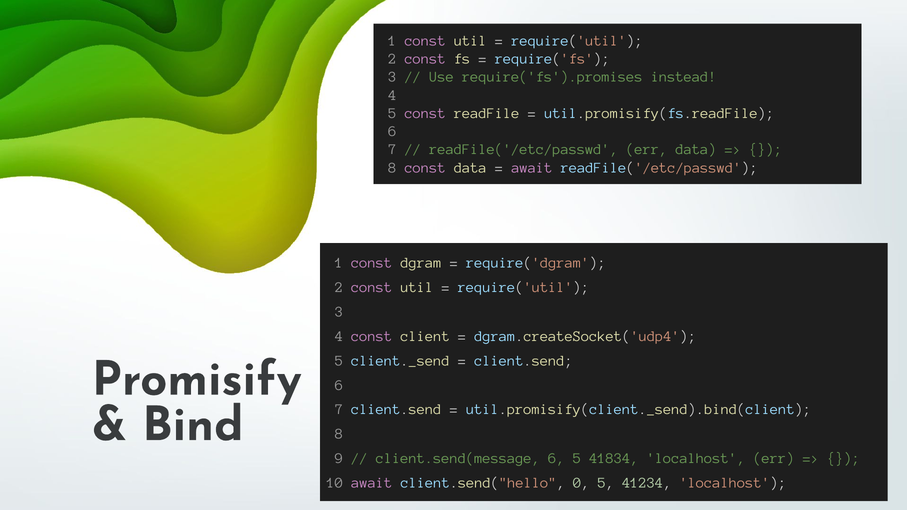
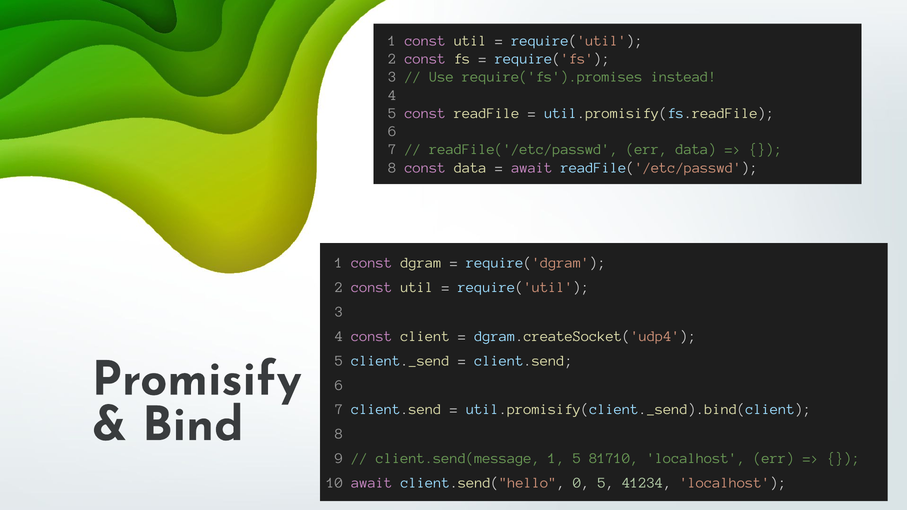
client.send(message 6: 6 -> 1
41834: 41834 -> 81710
